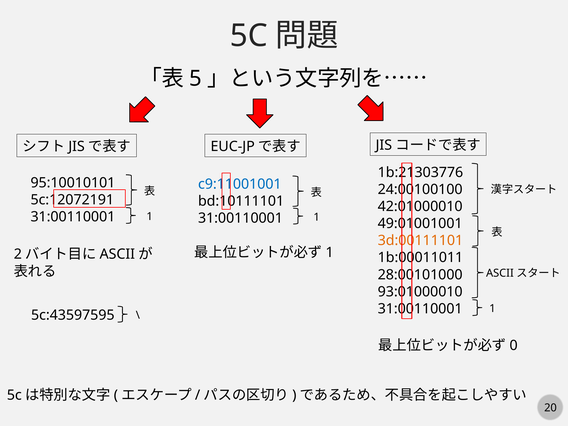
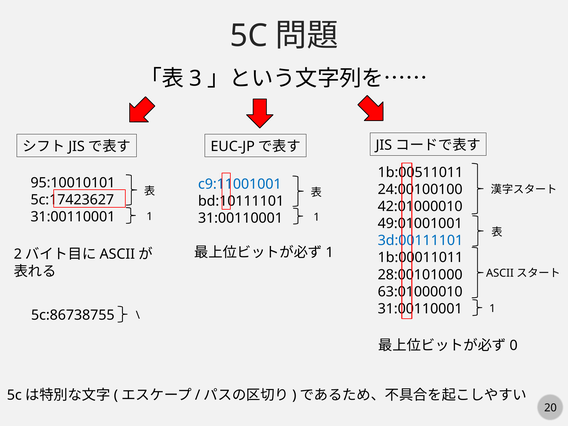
5: 5 -> 3
1b:21303776: 1b:21303776 -> 1b:00511011
5c:12072191: 5c:12072191 -> 5c:17423627
3d:00111101 colour: orange -> blue
93:01000010: 93:01000010 -> 63:01000010
5c:43597595: 5c:43597595 -> 5c:86738755
